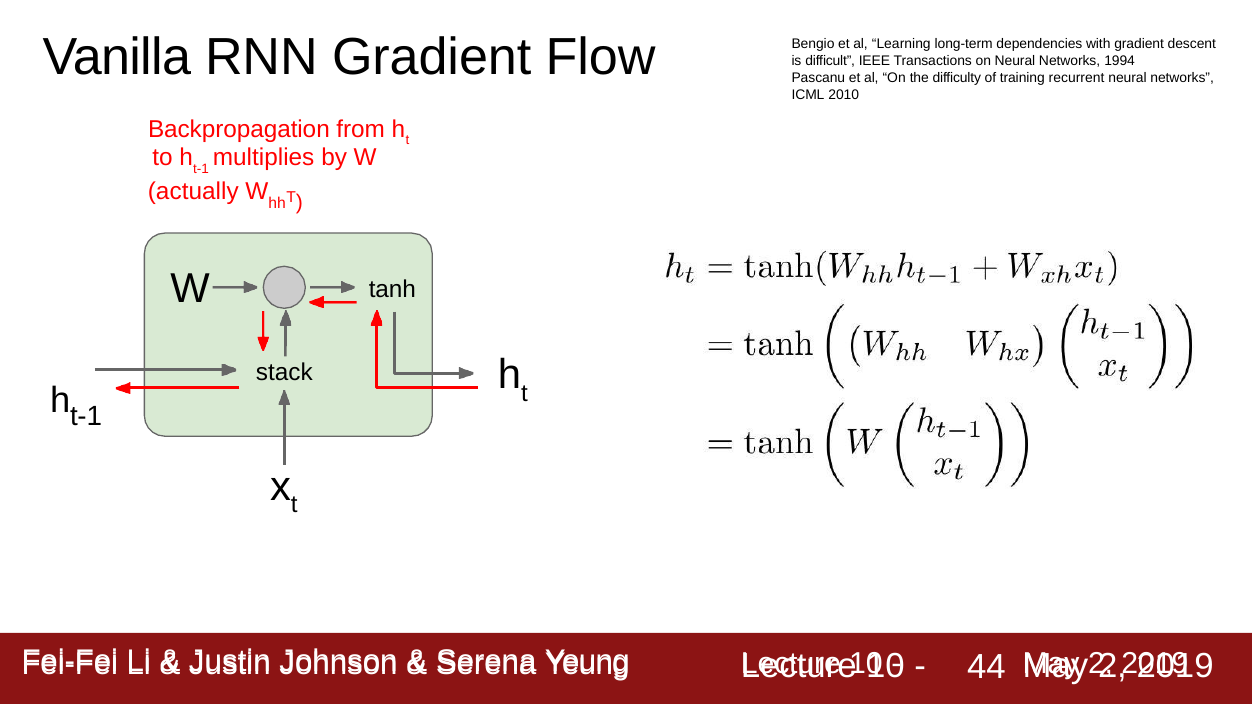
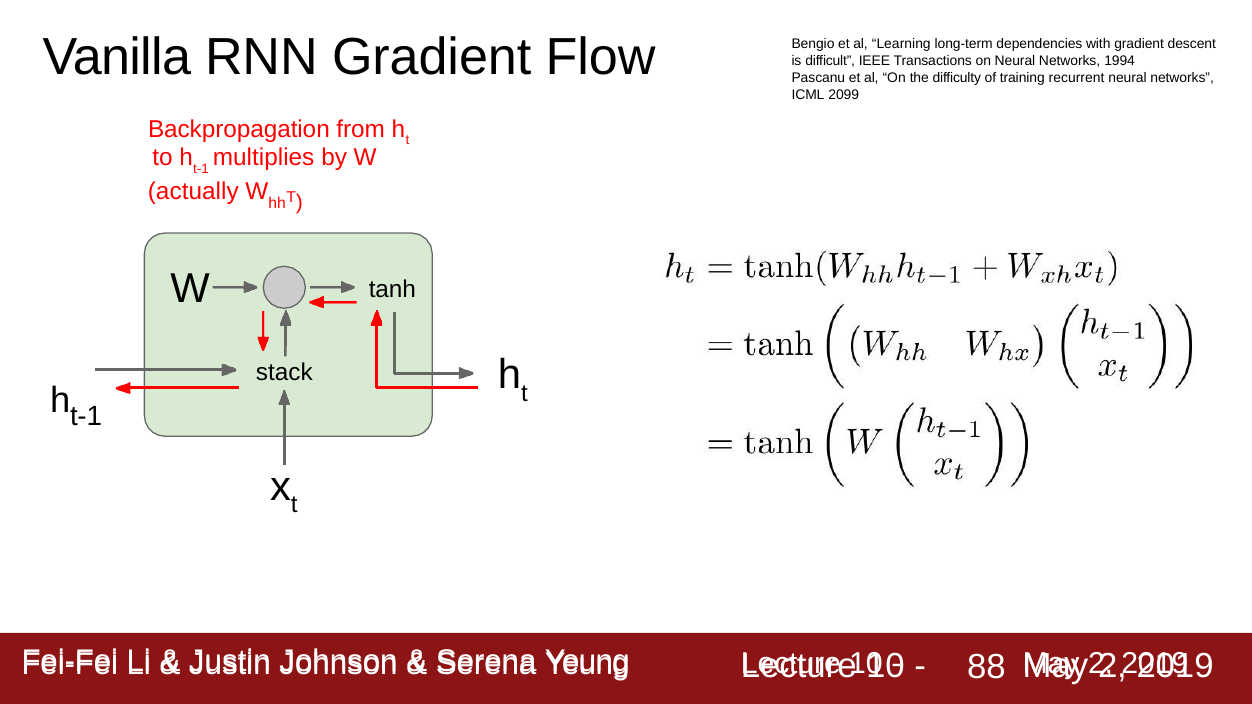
2010: 2010 -> 2099
44: 44 -> 88
